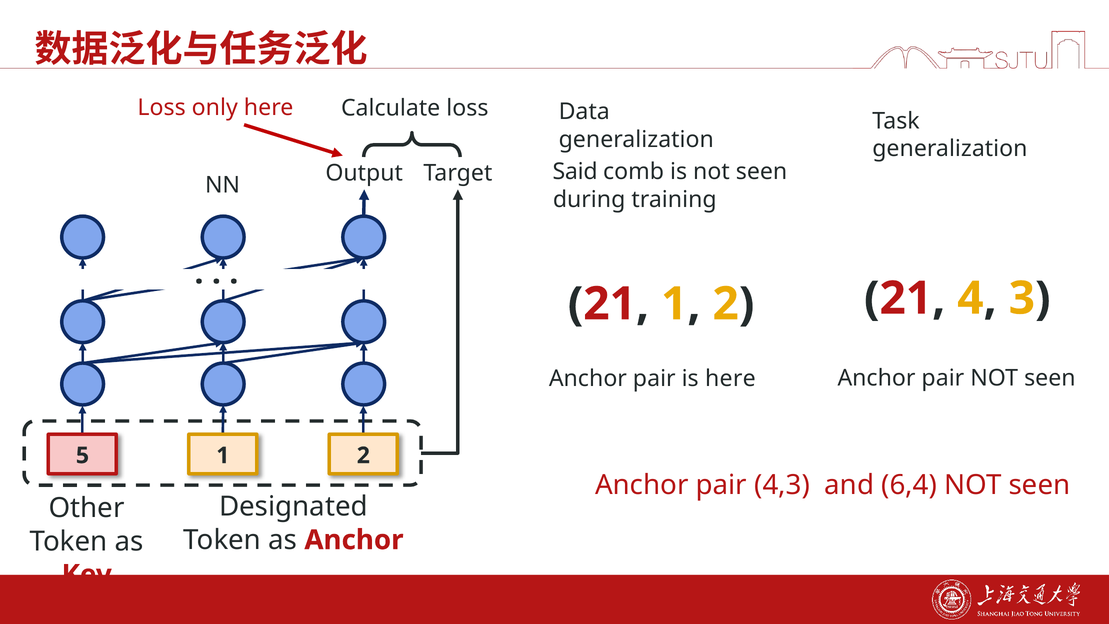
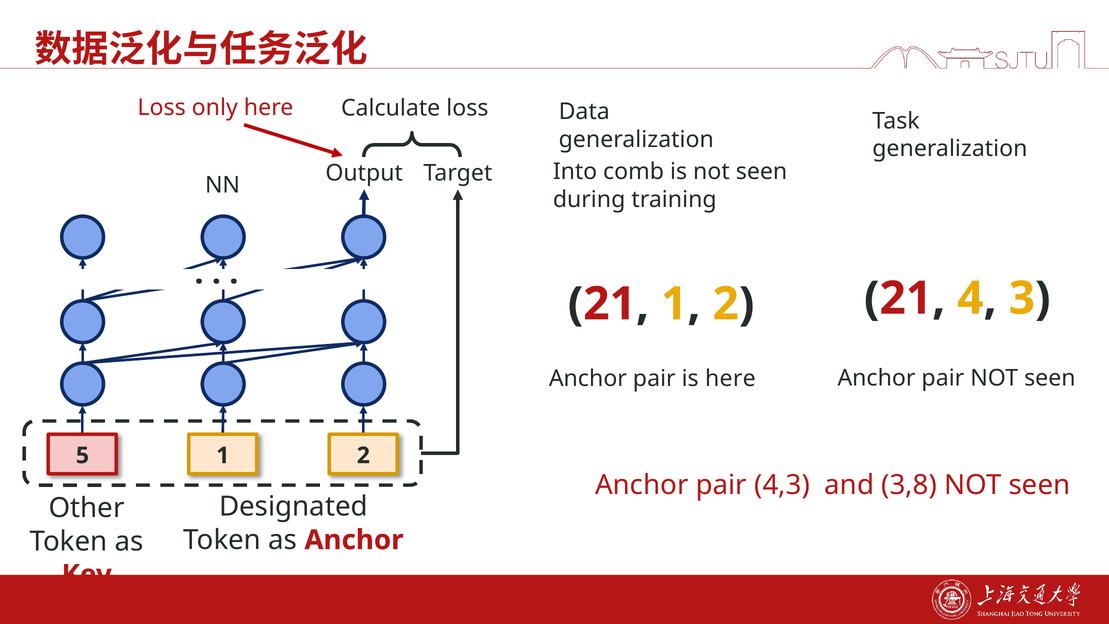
Said: Said -> Into
6,4: 6,4 -> 3,8
